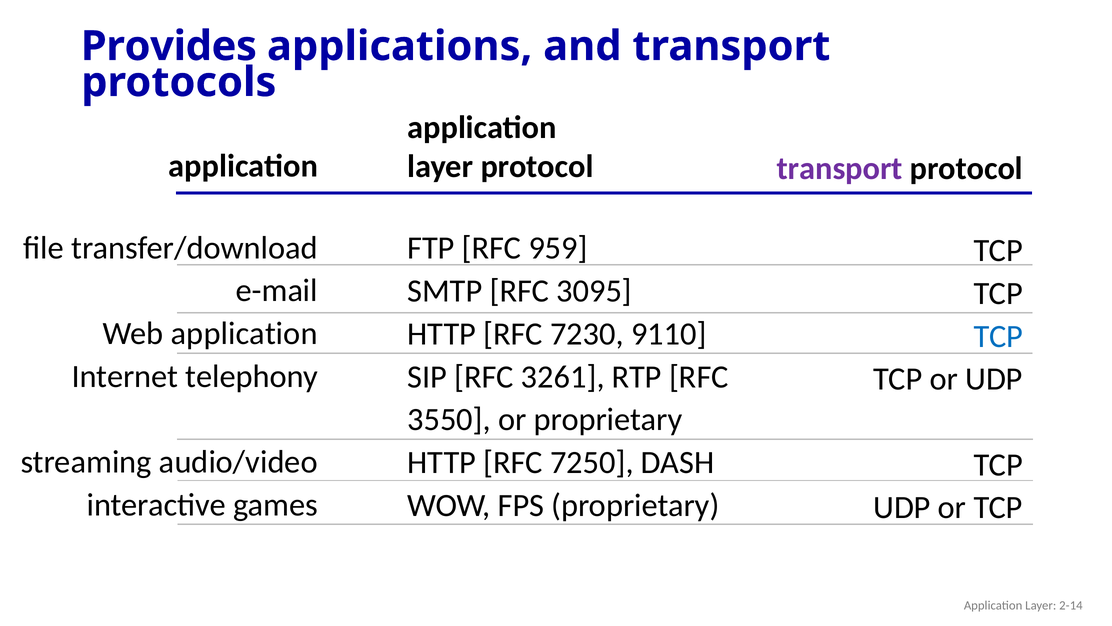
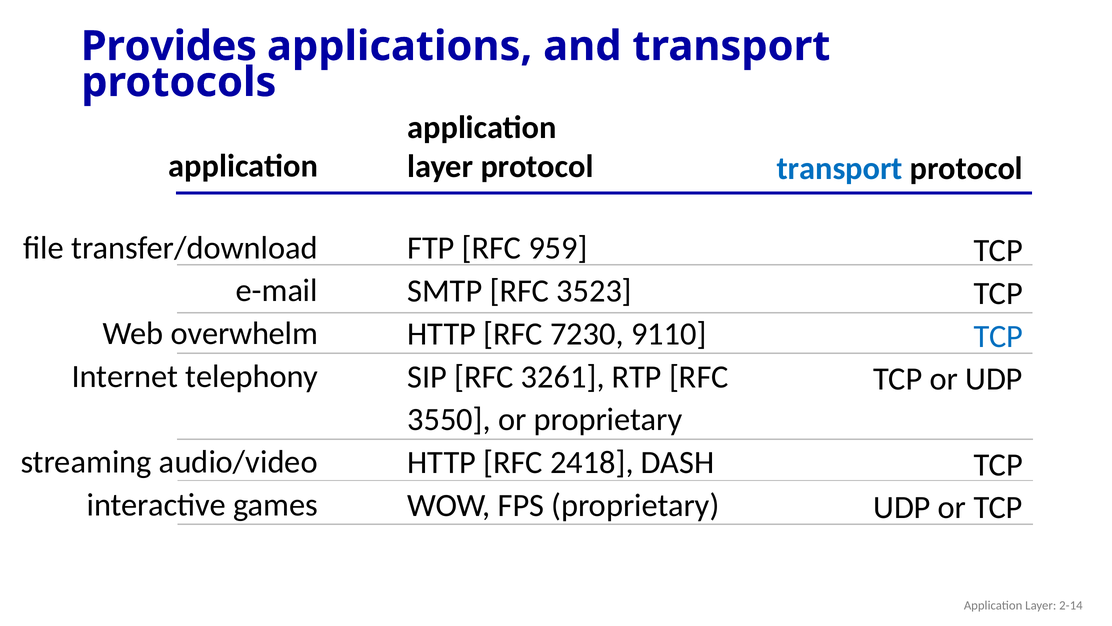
transport at (840, 169) colour: purple -> blue
3095: 3095 -> 3523
Web application: application -> overwhelm
7250: 7250 -> 2418
